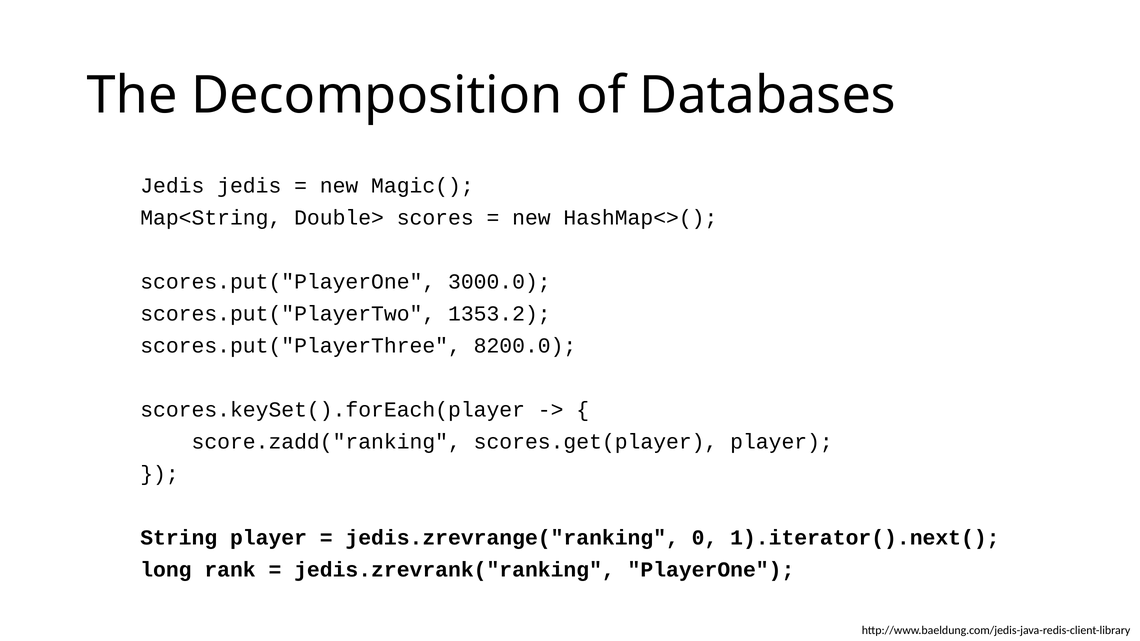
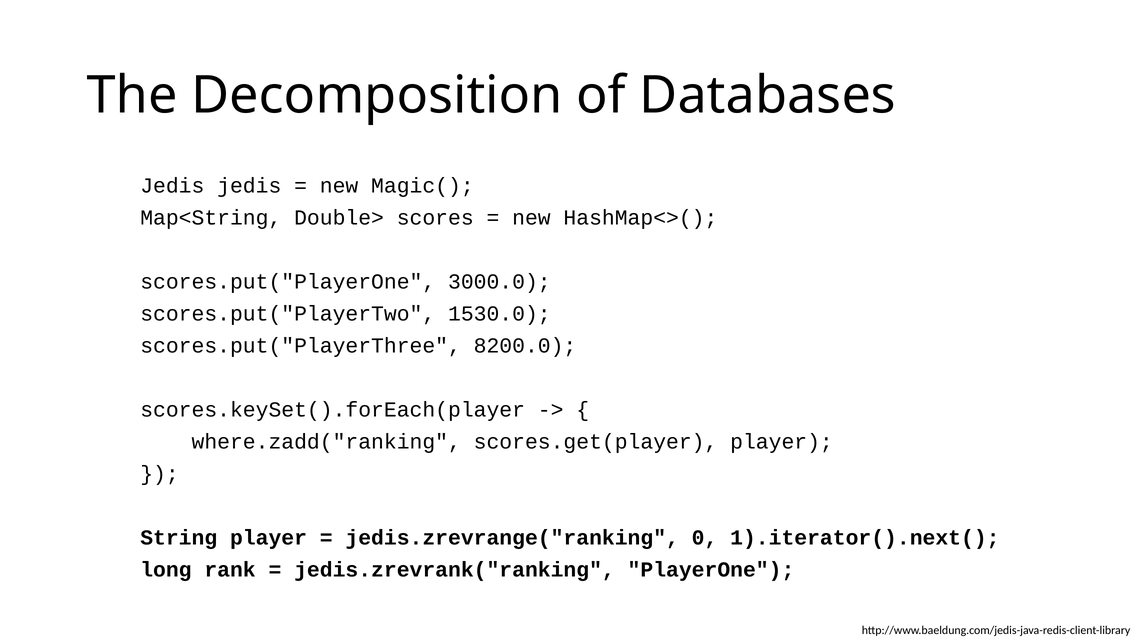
1353.2: 1353.2 -> 1530.0
score.zadd("ranking: score.zadd("ranking -> where.zadd("ranking
